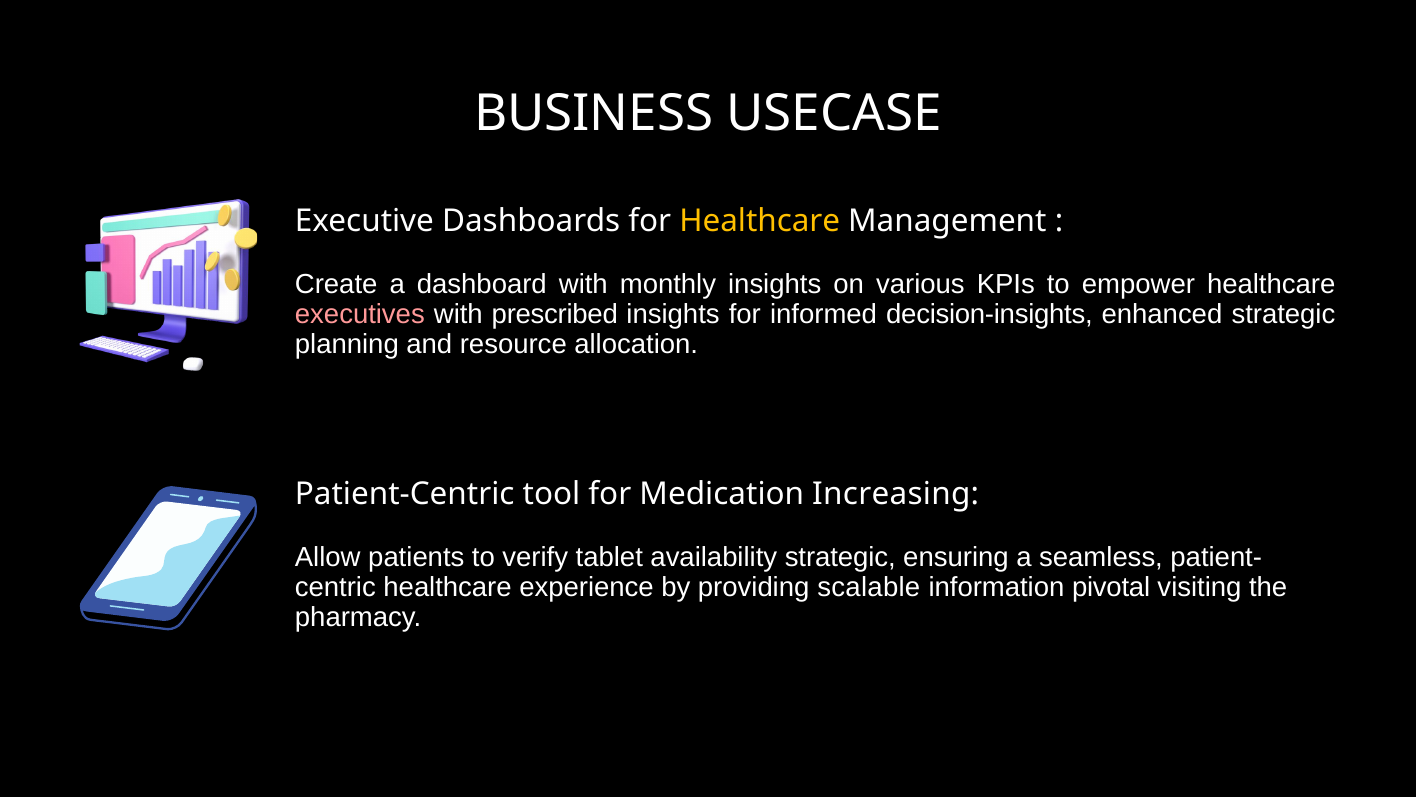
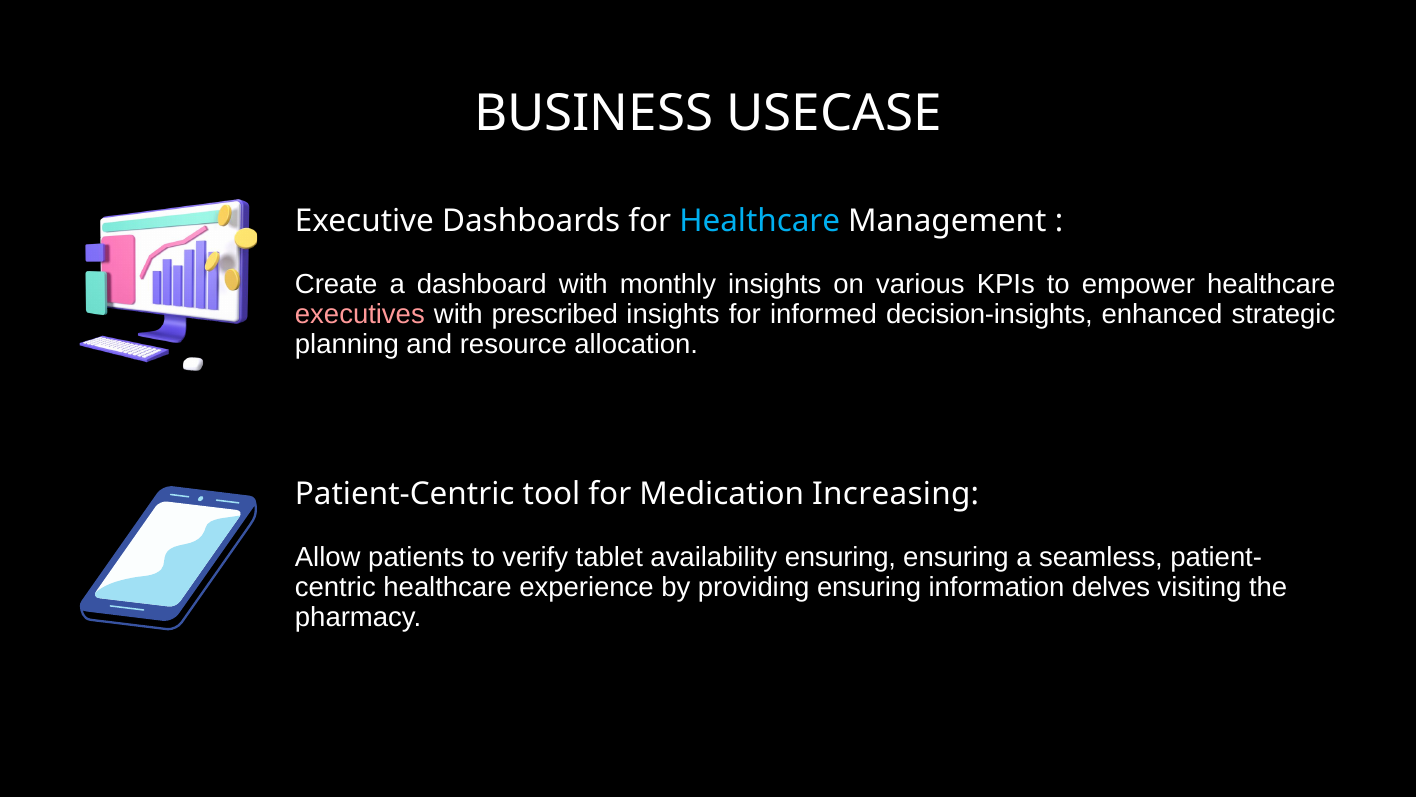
Healthcare at (760, 221) colour: yellow -> light blue
availability strategic: strategic -> ensuring
providing scalable: scalable -> ensuring
pivotal: pivotal -> delves
